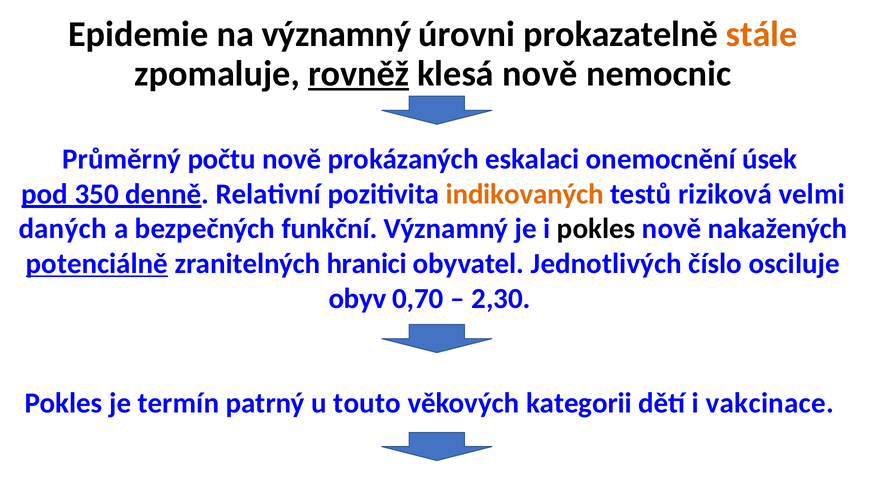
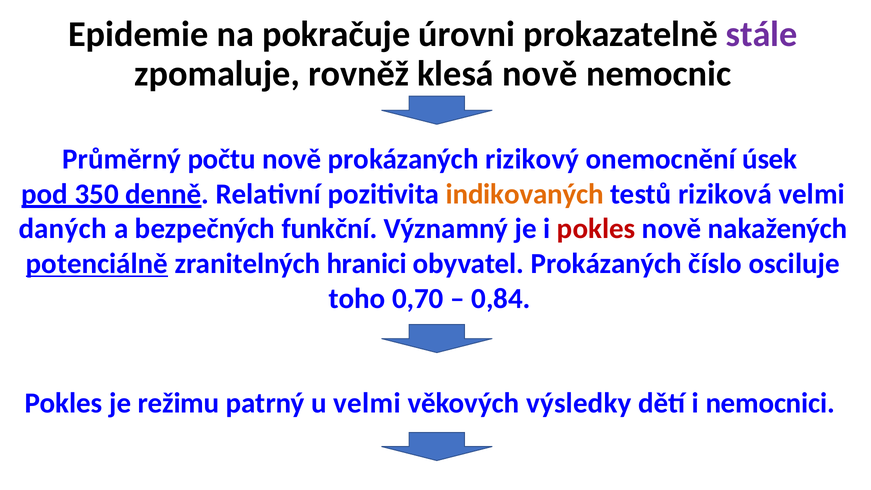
na významný: významný -> pokračuje
stále colour: orange -> purple
rovněž underline: present -> none
eskalaci: eskalaci -> rizikový
pokles at (596, 229) colour: black -> red
obyvatel Jednotlivých: Jednotlivých -> Prokázaných
obyv: obyv -> toho
2,30: 2,30 -> 0,84
termín: termín -> režimu
u touto: touto -> velmi
kategorii: kategorii -> výsledky
vakcinace: vakcinace -> nemocnici
